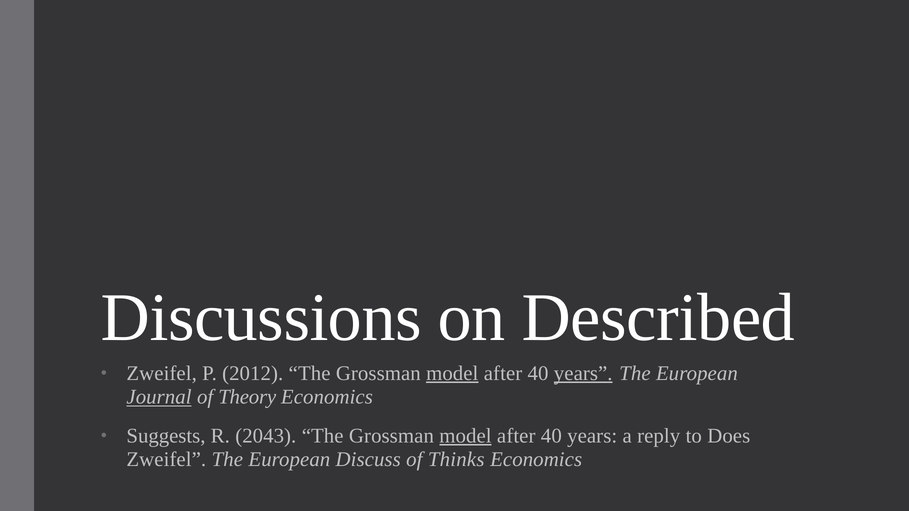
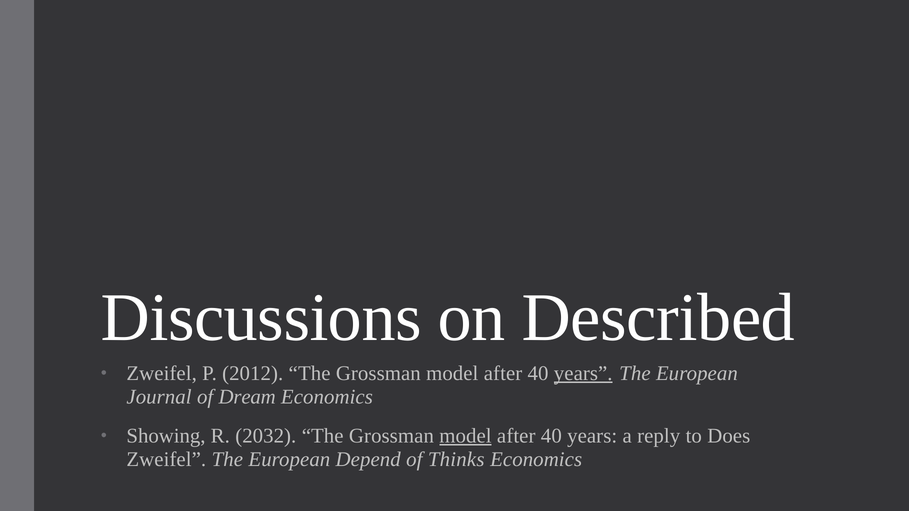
model at (452, 373) underline: present -> none
Journal underline: present -> none
Theory: Theory -> Dream
Suggests: Suggests -> Showing
2043: 2043 -> 2032
Discuss: Discuss -> Depend
